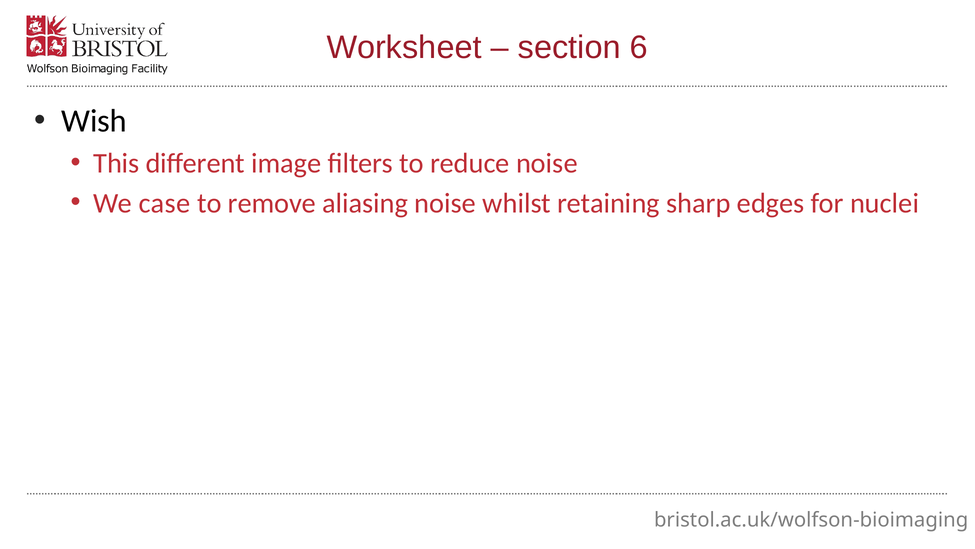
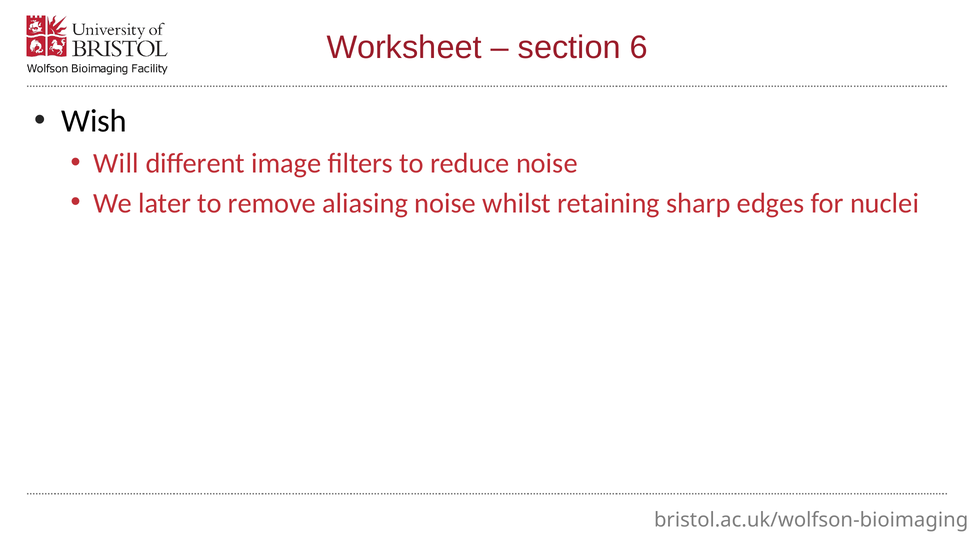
This: This -> Will
case: case -> later
